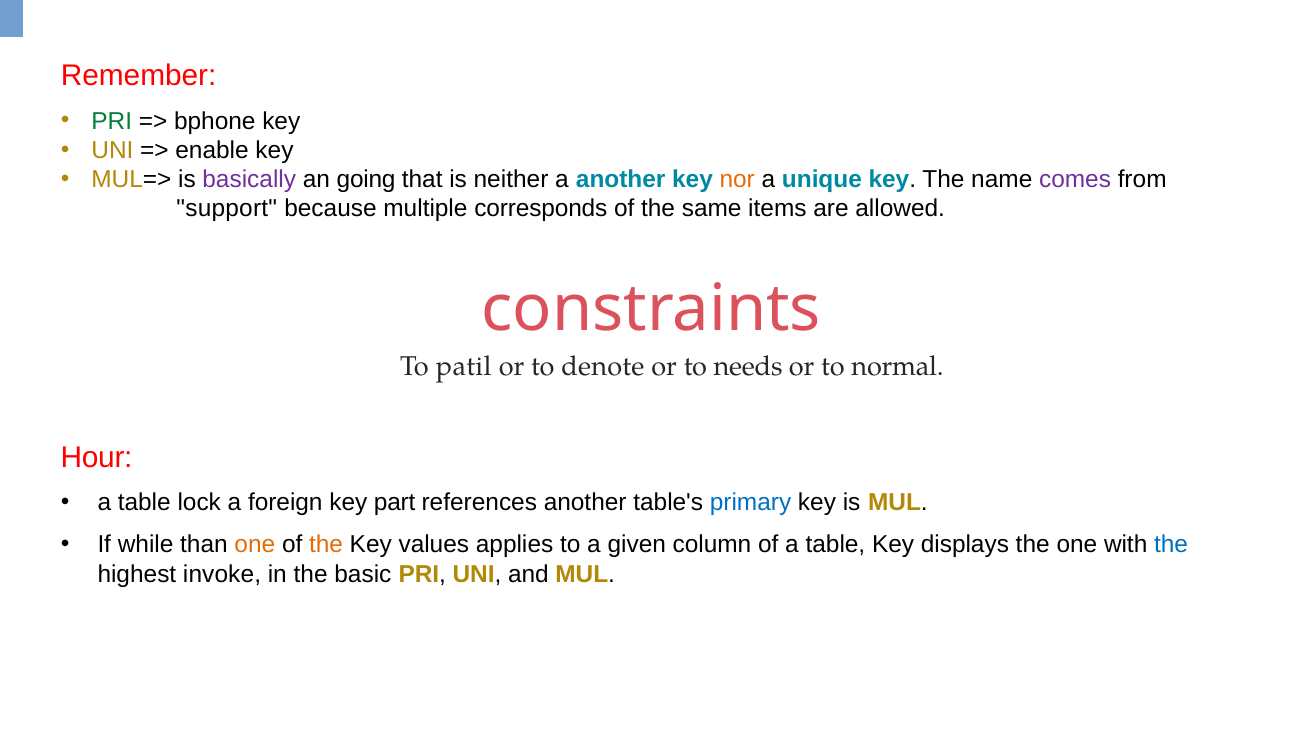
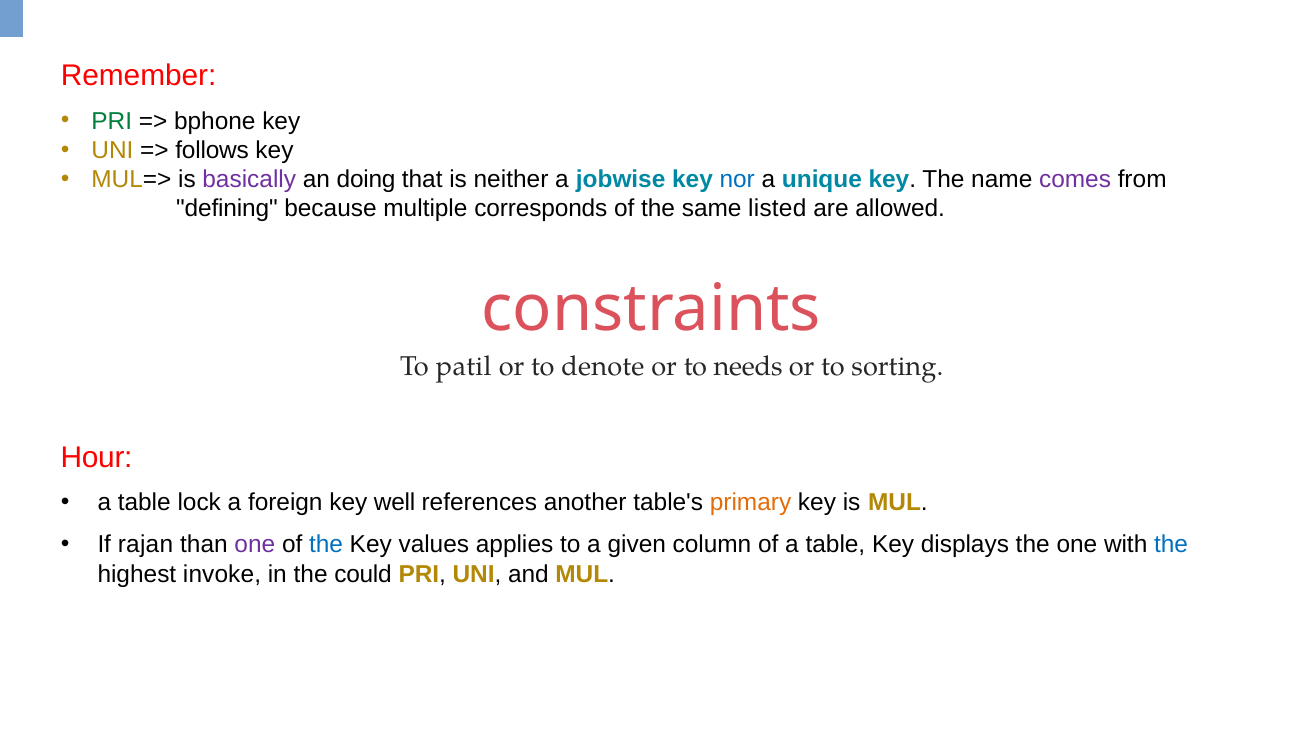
enable: enable -> follows
going: going -> doing
a another: another -> jobwise
nor colour: orange -> blue
support: support -> defining
items: items -> listed
normal: normal -> sorting
part: part -> well
primary colour: blue -> orange
while: while -> rajan
one at (255, 545) colour: orange -> purple
the at (326, 545) colour: orange -> blue
basic: basic -> could
